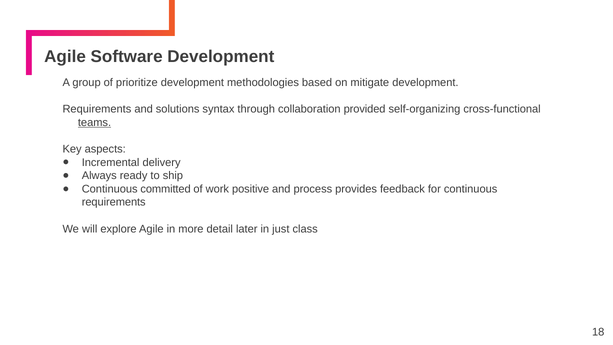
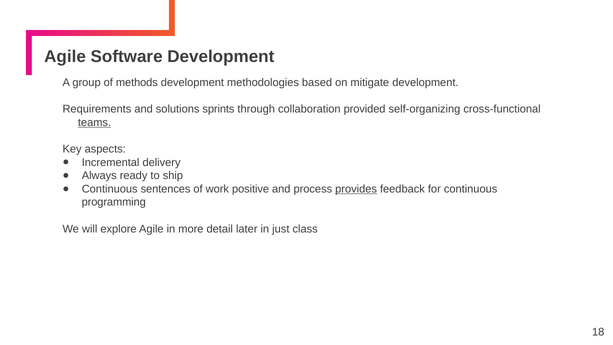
prioritize: prioritize -> methods
syntax: syntax -> sprints
committed: committed -> sentences
provides underline: none -> present
requirements at (114, 202): requirements -> programming
